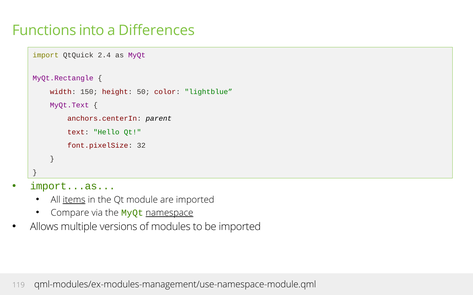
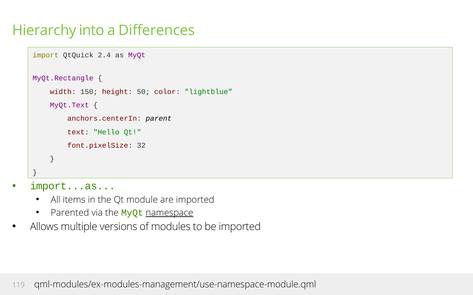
Functions: Functions -> Hierarchy
items underline: present -> none
Compare: Compare -> Parented
